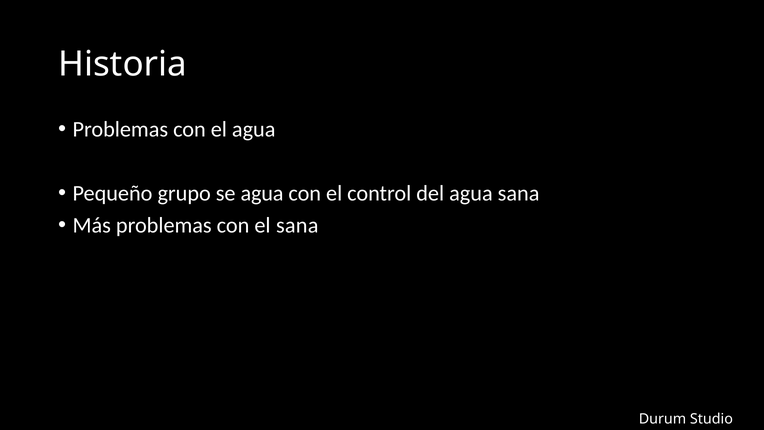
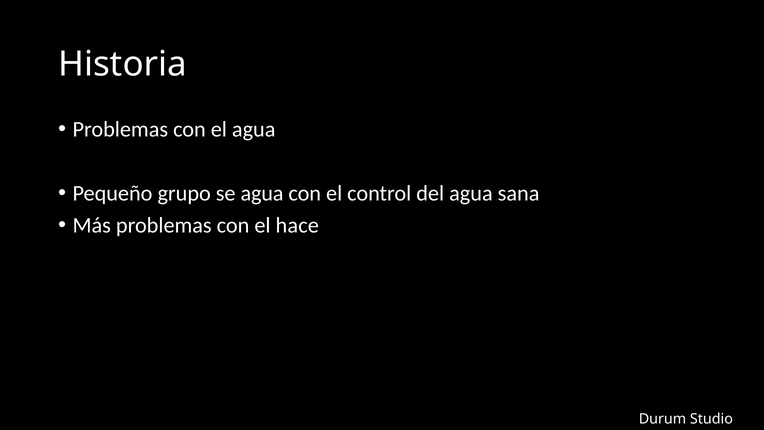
el sana: sana -> hace
